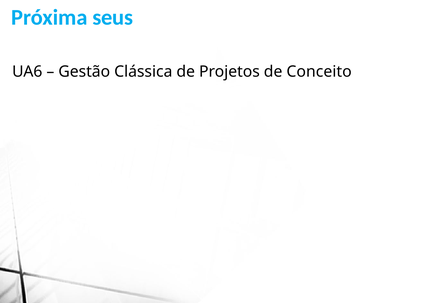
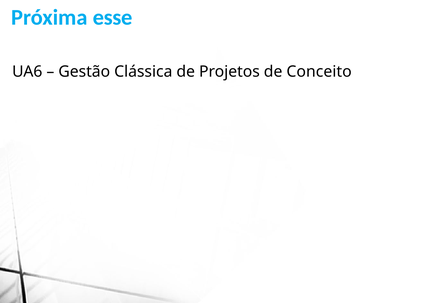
seus: seus -> esse
